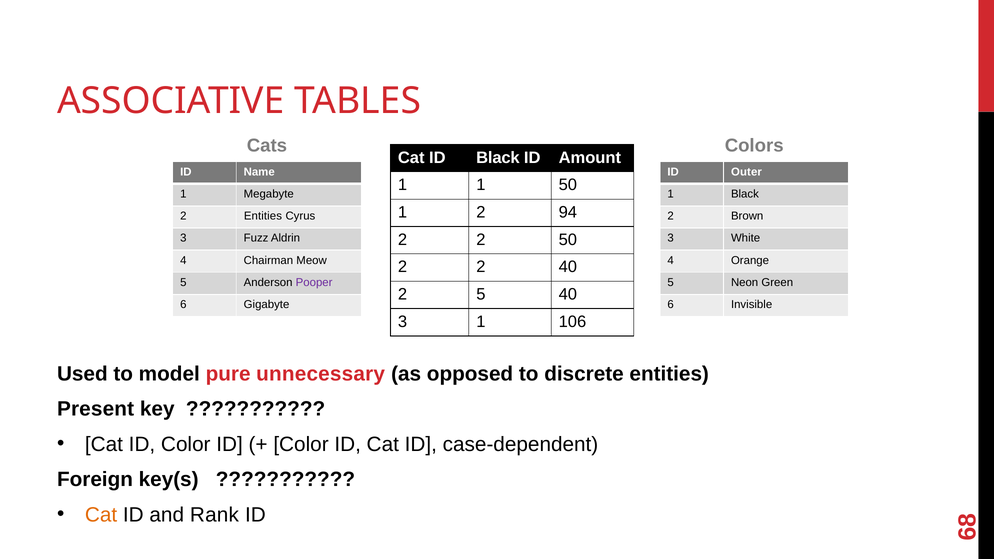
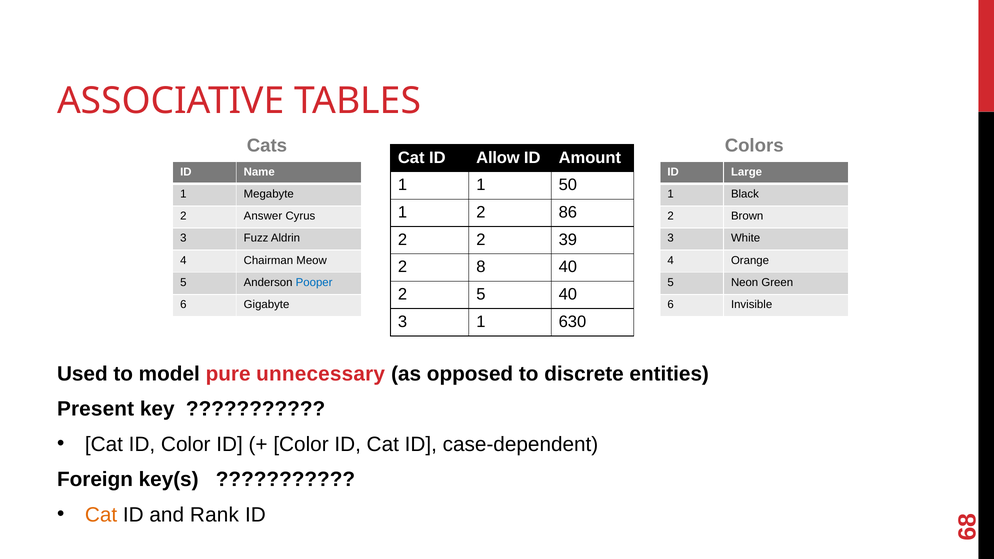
ID Black: Black -> Allow
Outer: Outer -> Large
94: 94 -> 86
2 Entities: Entities -> Answer
2 50: 50 -> 39
2 at (481, 267): 2 -> 8
Pooper colour: purple -> blue
106: 106 -> 630
